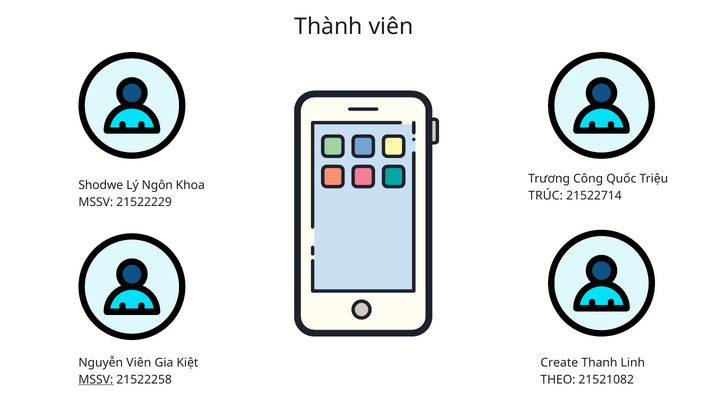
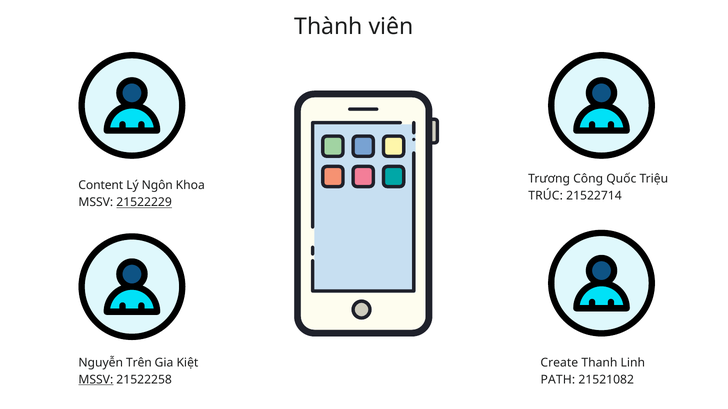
Shodwe: Shodwe -> Content
21522229 underline: none -> present
Nguyễn Viên: Viên -> Trên
THEO: THEO -> PATH
